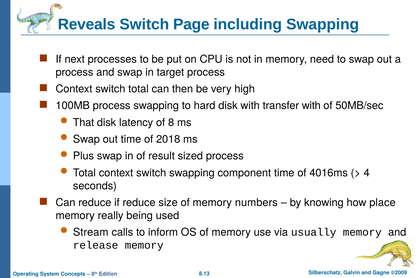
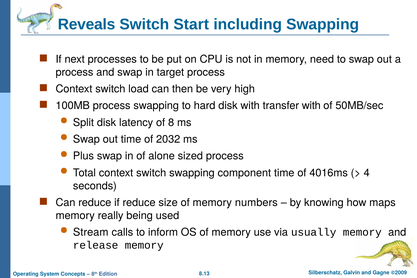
Page: Page -> Start
switch total: total -> load
That: That -> Split
2018: 2018 -> 2032
result: result -> alone
place: place -> maps
